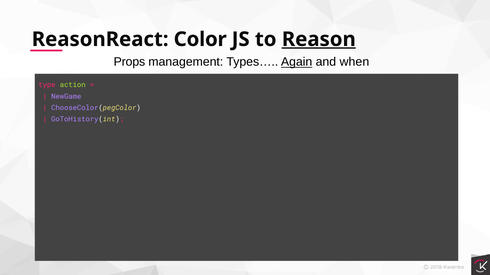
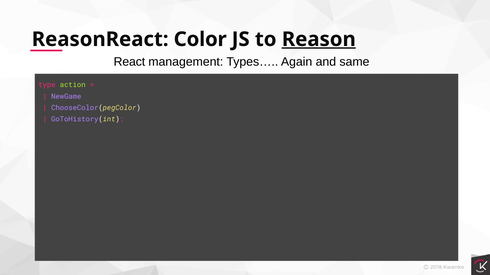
Props: Props -> React
Again underline: present -> none
when: when -> same
